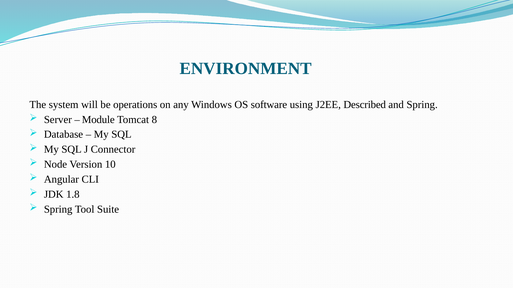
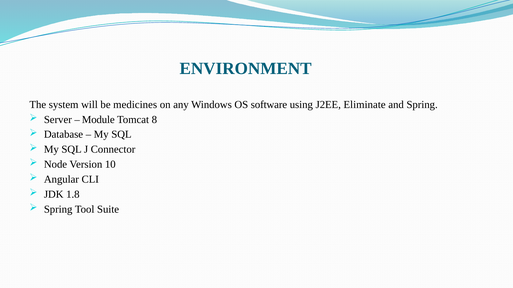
operations: operations -> medicines
Described: Described -> Eliminate
